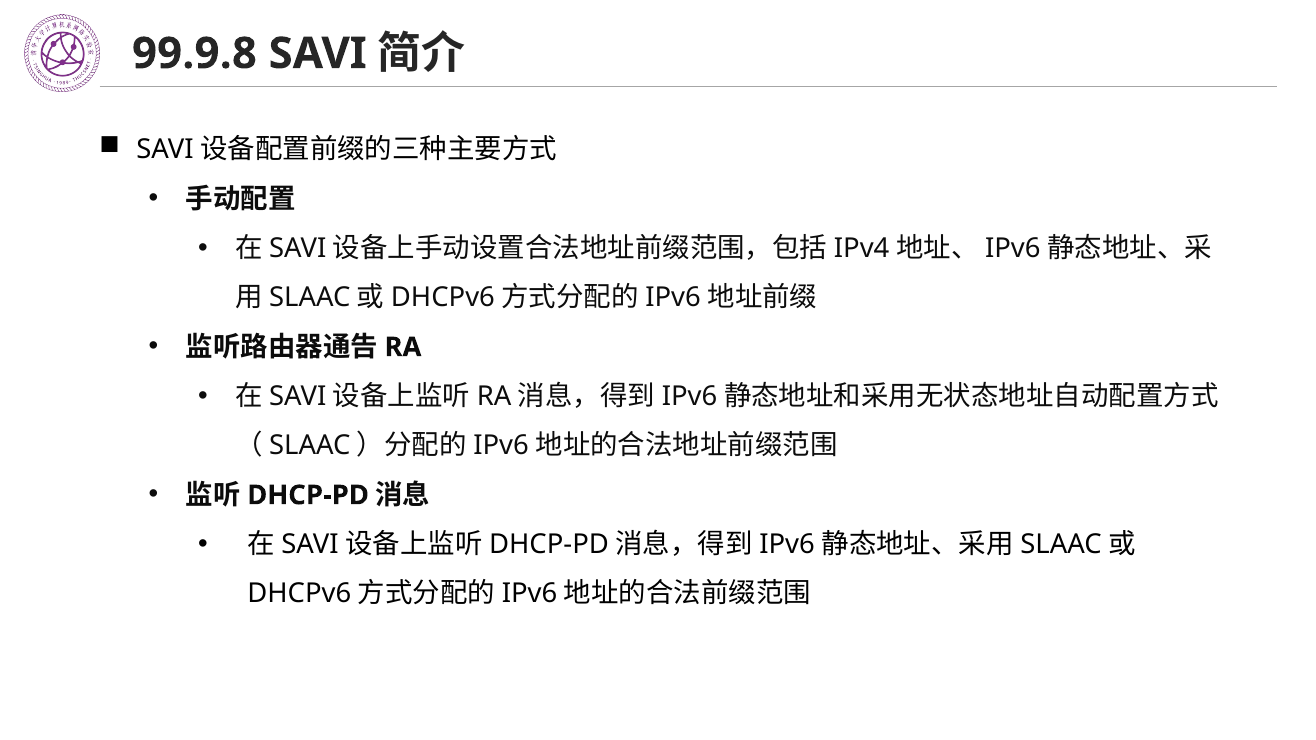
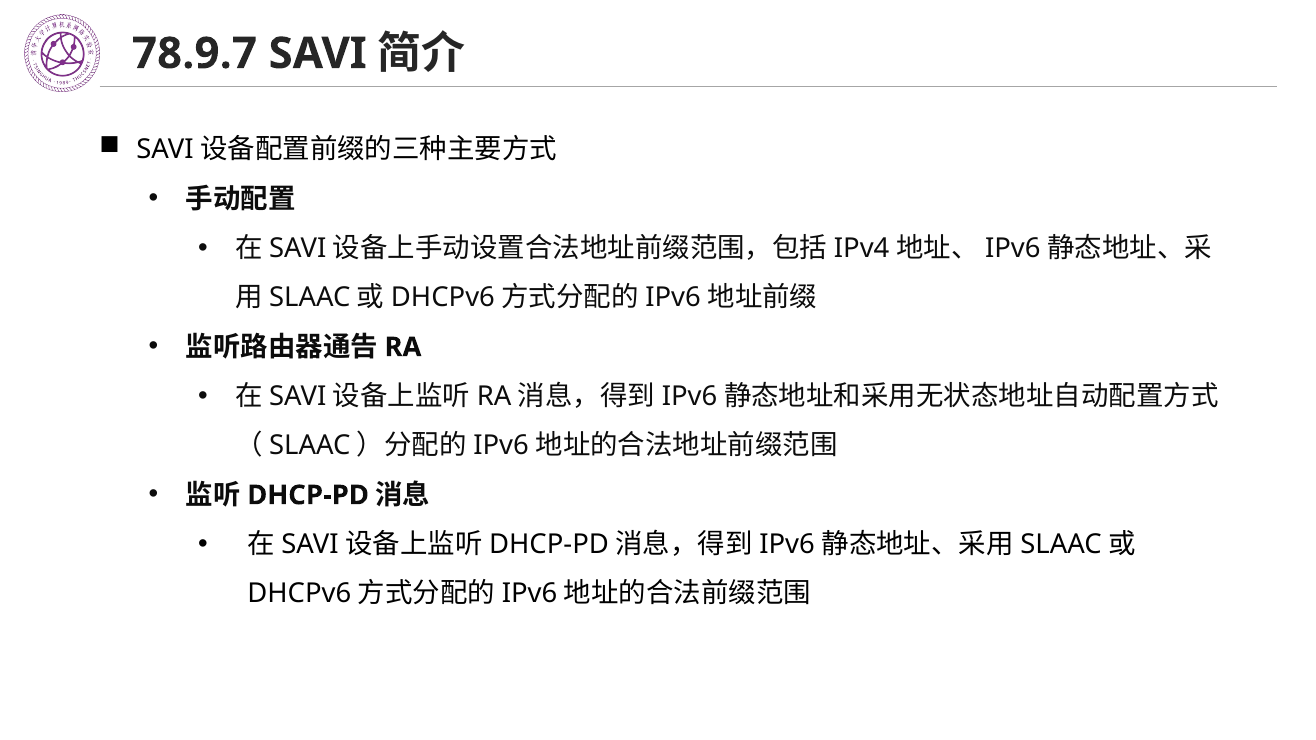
99.9.8: 99.9.8 -> 78.9.7
